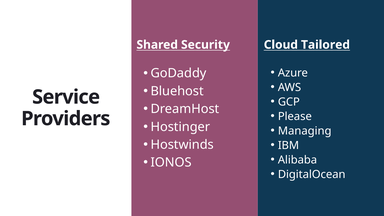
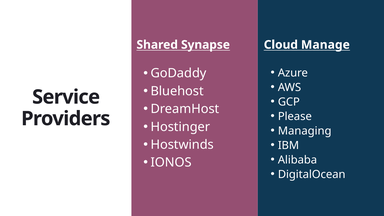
Security: Security -> Synapse
Tailored: Tailored -> Manage
